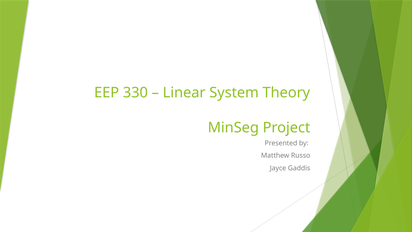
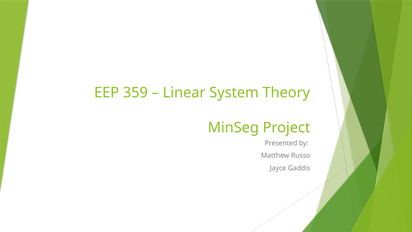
330: 330 -> 359
